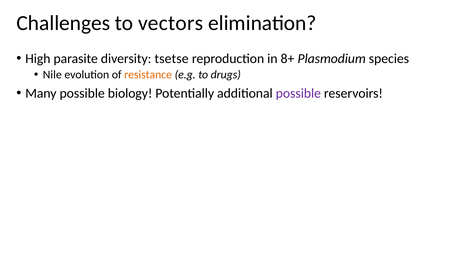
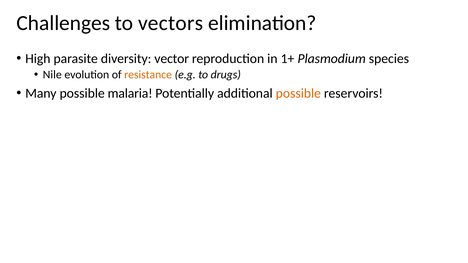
tsetse: tsetse -> vector
8+: 8+ -> 1+
biology: biology -> malaria
possible at (298, 93) colour: purple -> orange
